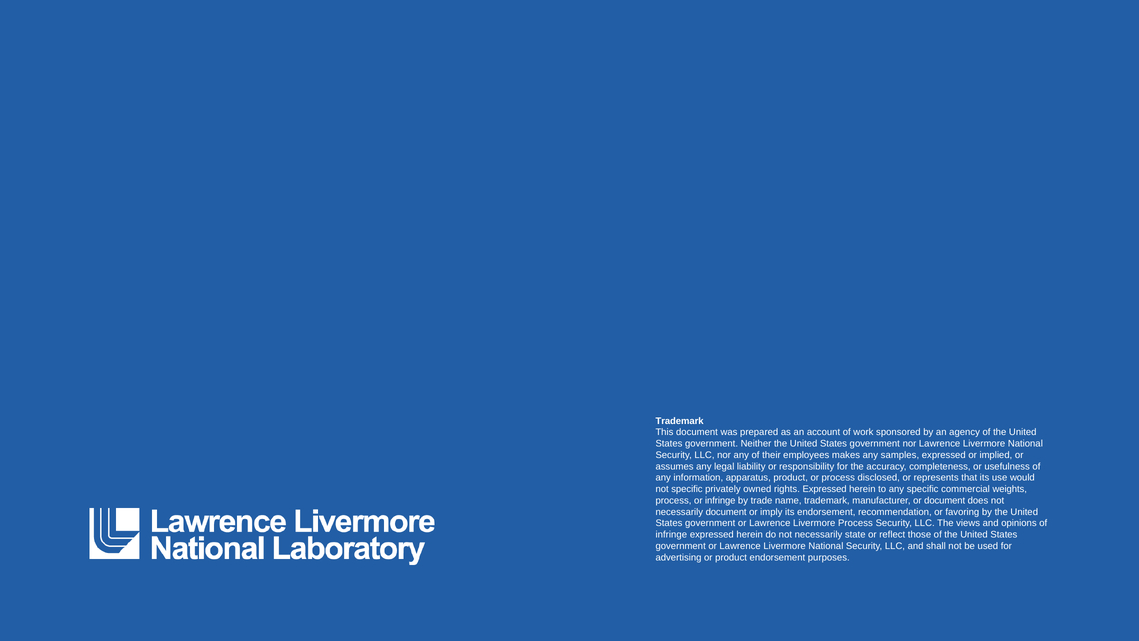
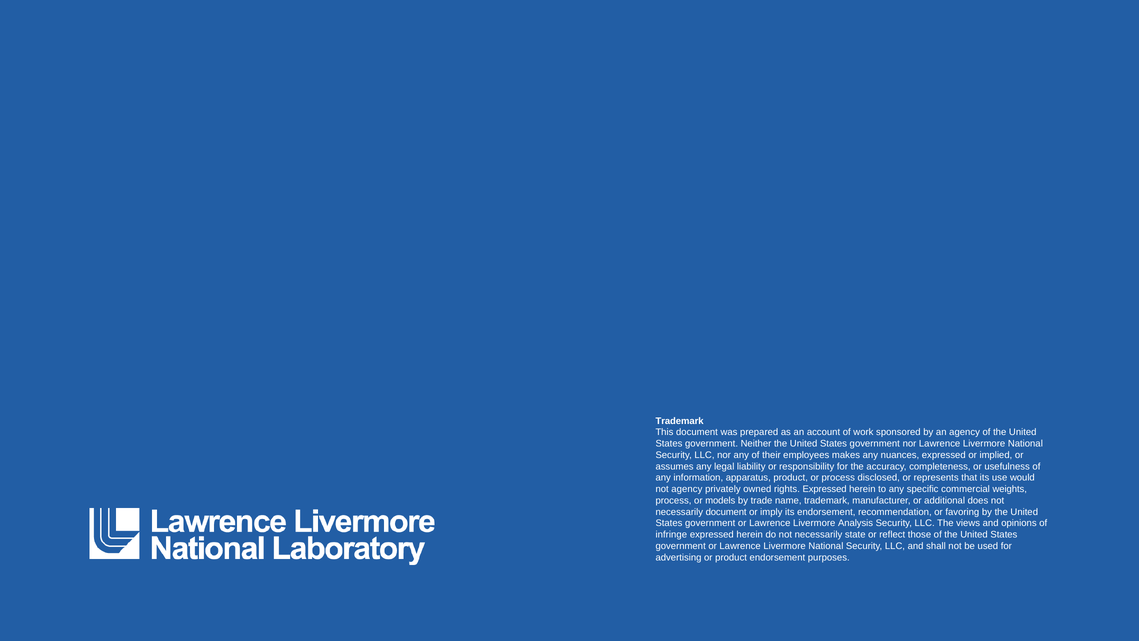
samples: samples -> nuances
not specific: specific -> agency
or infringe: infringe -> models
or document: document -> additional
Livermore Process: Process -> Analysis
